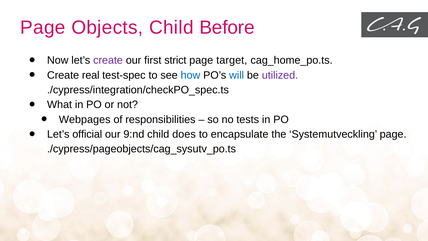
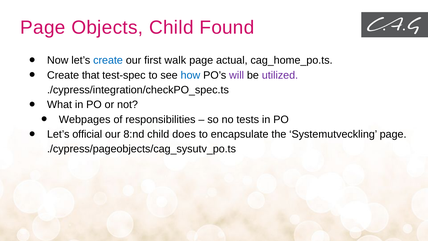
Before: Before -> Found
create at (108, 60) colour: purple -> blue
strict: strict -> walk
target: target -> actual
real: real -> that
will colour: blue -> purple
9:nd: 9:nd -> 8:nd
